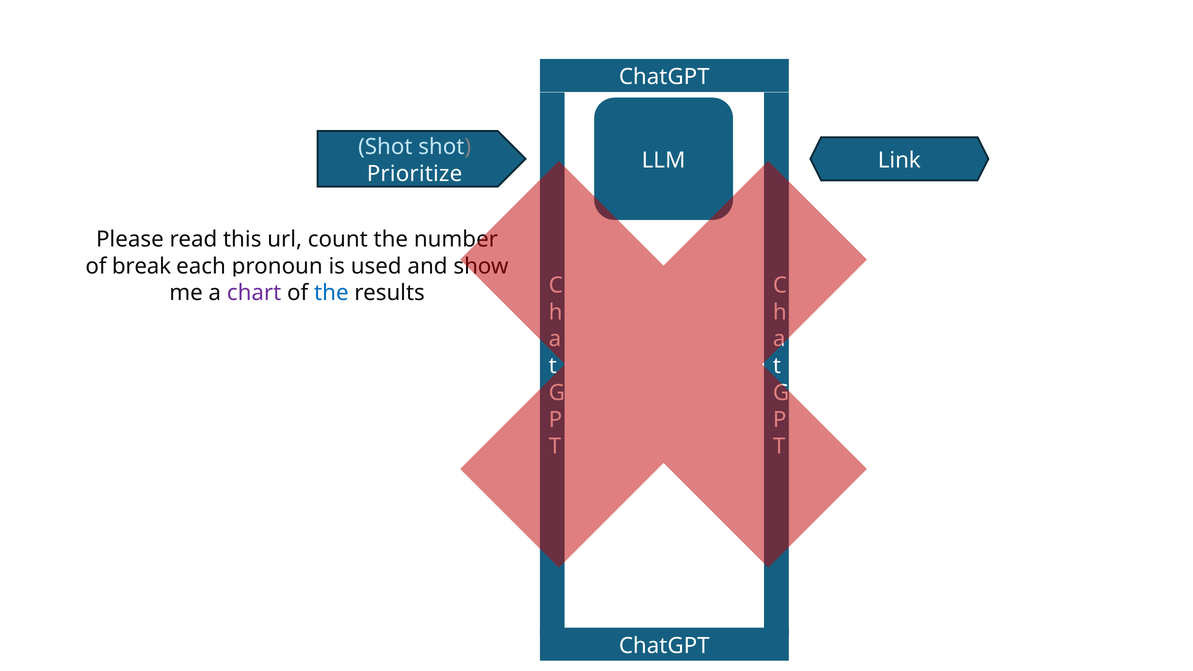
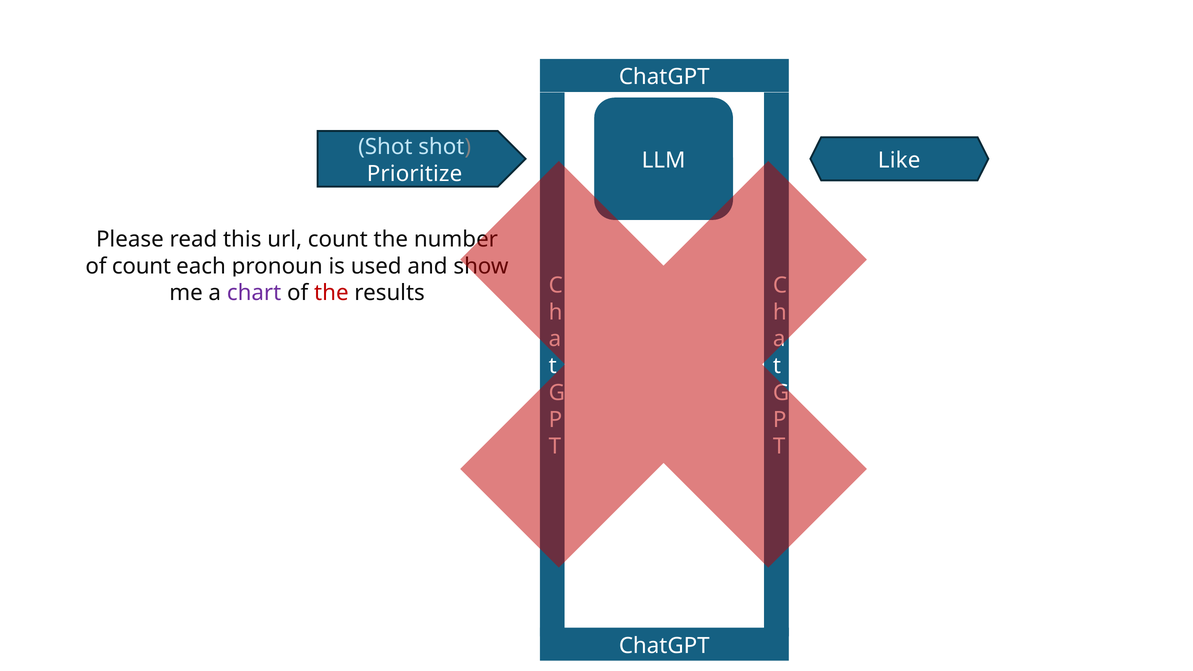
Link: Link -> Like
of break: break -> count
the at (331, 293) colour: blue -> red
